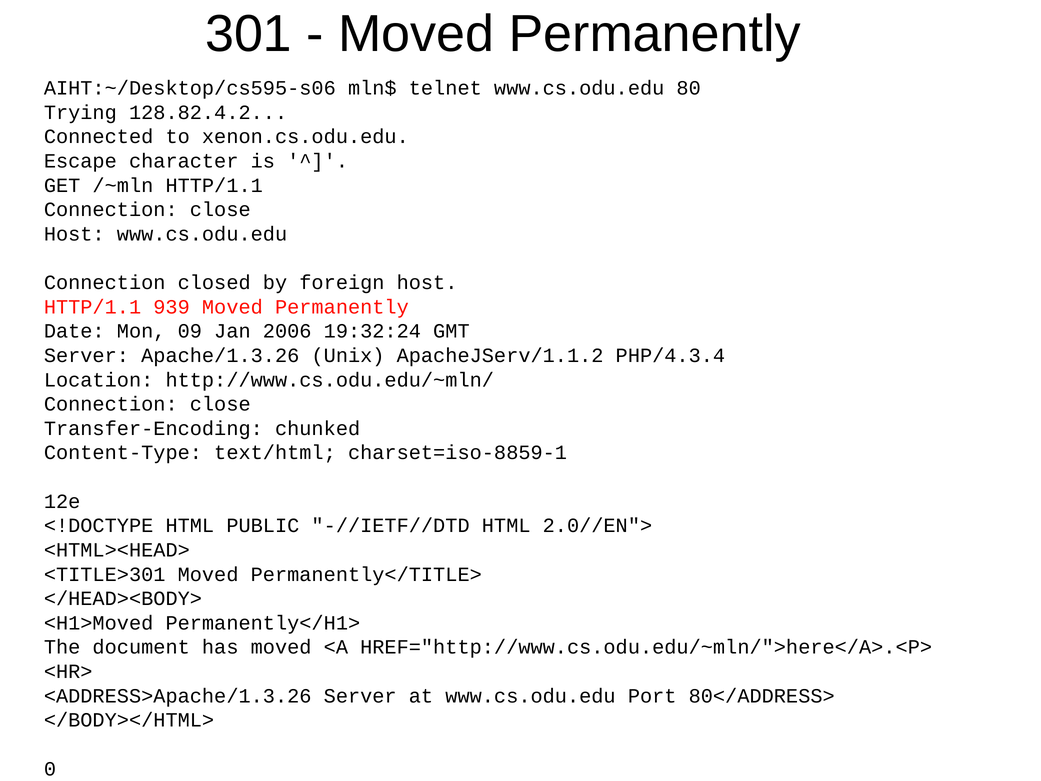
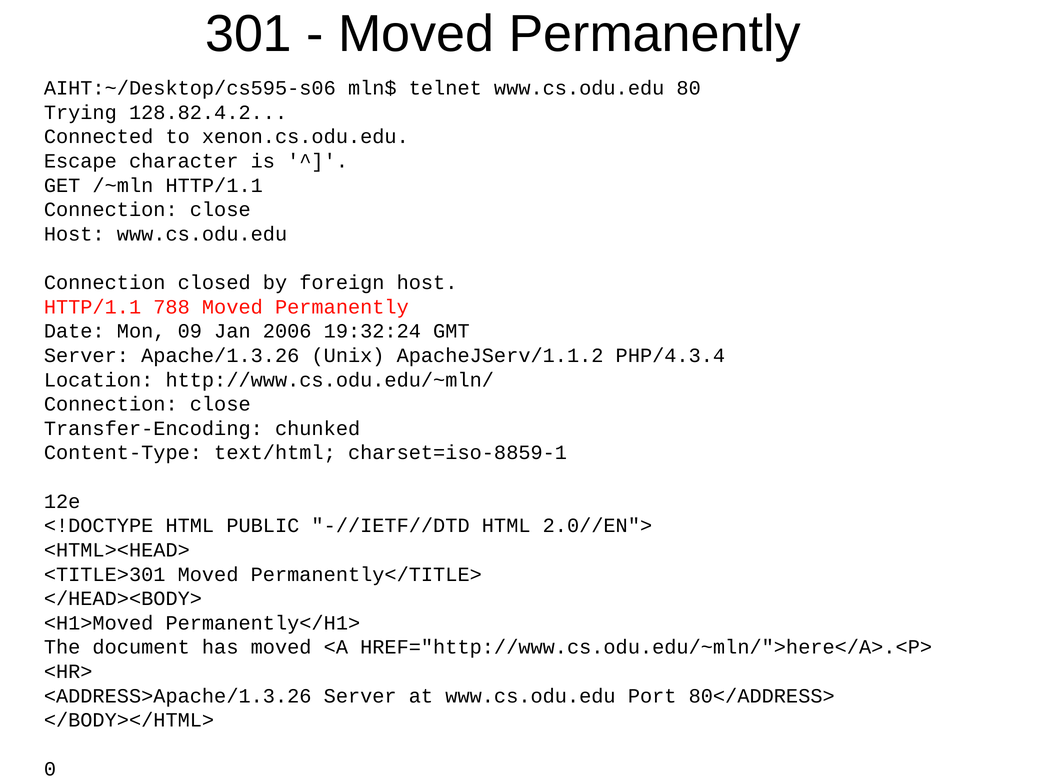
939: 939 -> 788
